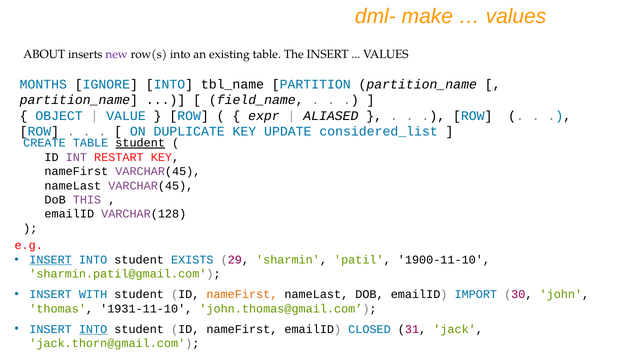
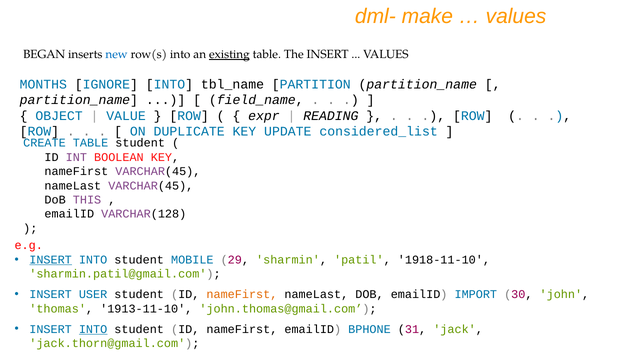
ABOUT: ABOUT -> BEGAN
new colour: purple -> blue
existing underline: none -> present
ALIASED: ALIASED -> READING
student at (140, 143) underline: present -> none
RESTART: RESTART -> BOOLEAN
EXISTS: EXISTS -> MOBILE
1900-11-10: 1900-11-10 -> 1918-11-10
WITH: WITH -> USER
1931-11-10: 1931-11-10 -> 1913-11-10
CLOSED: CLOSED -> BPHONE
